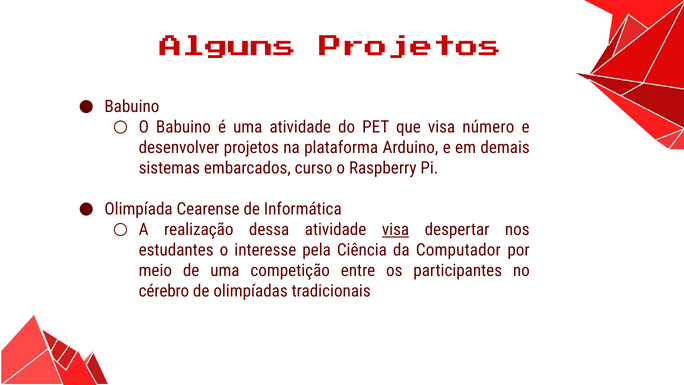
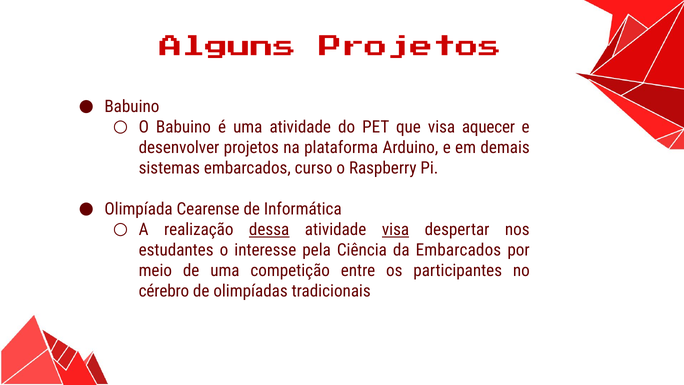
número: número -> aquecer
dessa underline: none -> present
da Computador: Computador -> Embarcados
